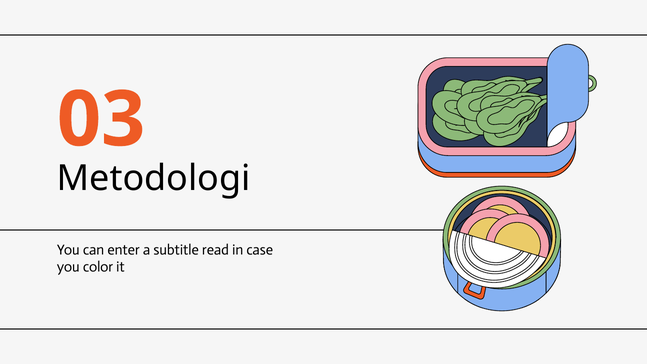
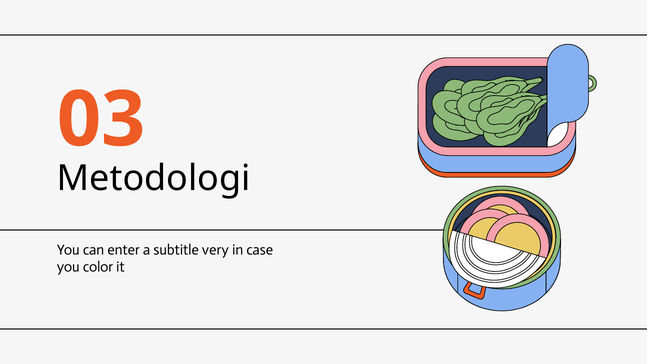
read: read -> very
